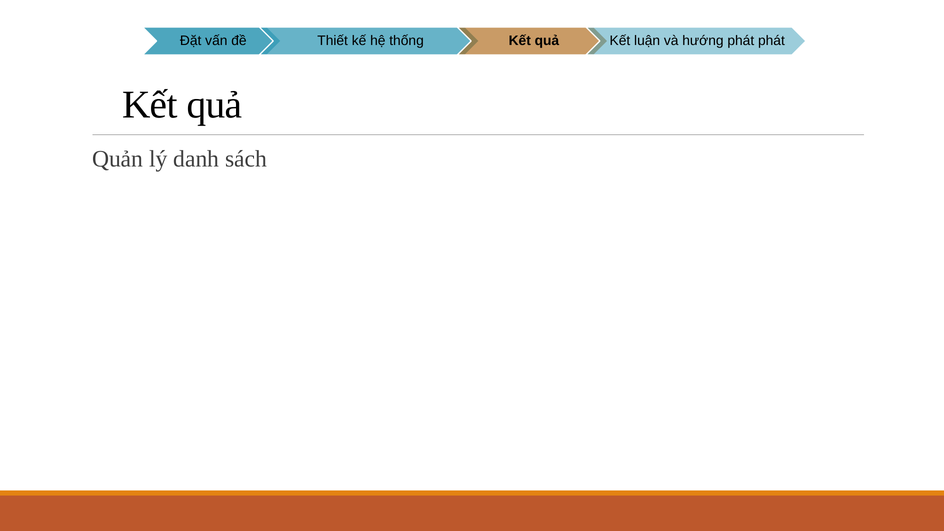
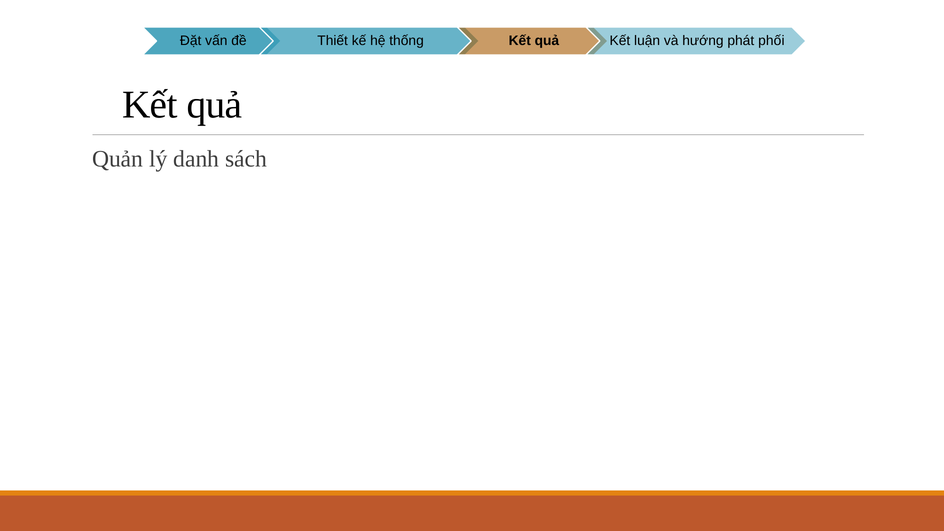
phát phát: phát -> phối
